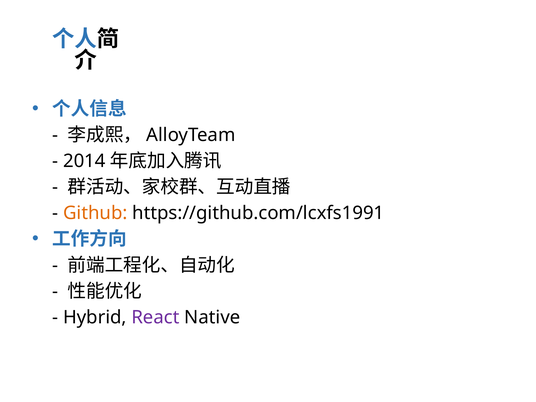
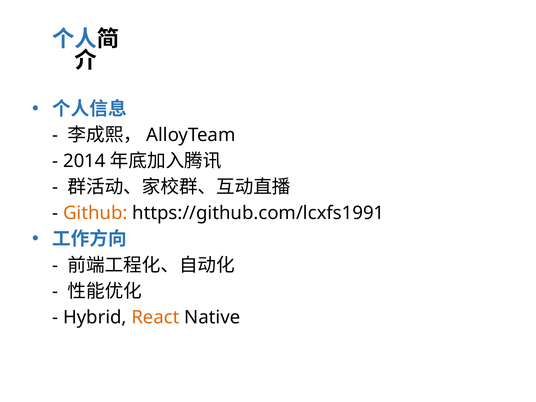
React colour: purple -> orange
